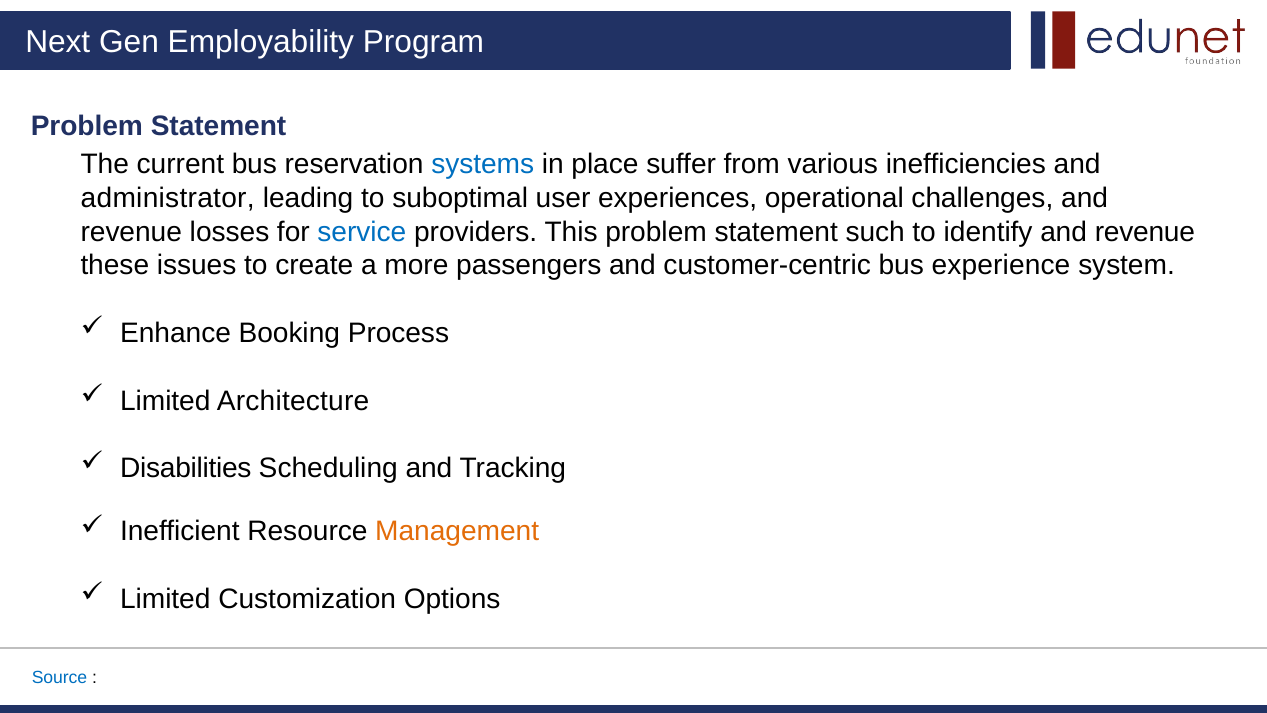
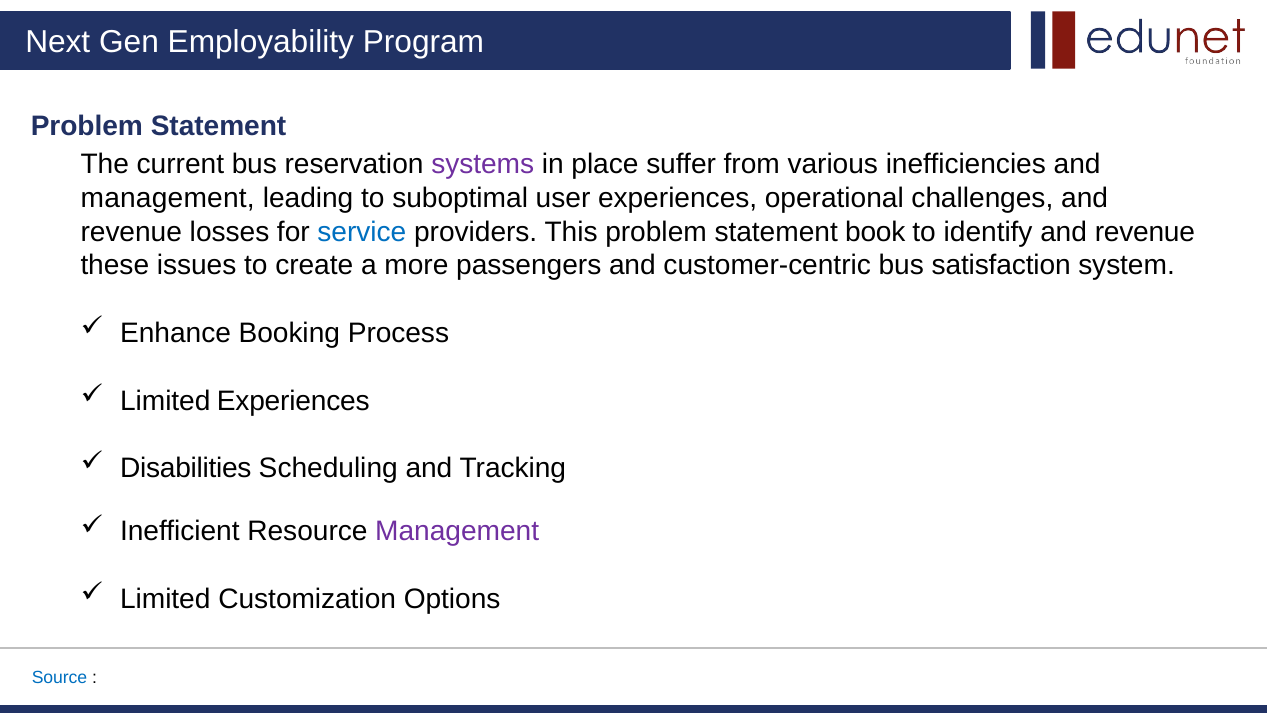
systems colour: blue -> purple
administrator at (168, 198): administrator -> management
such: such -> book
experience: experience -> satisfaction
Limited Architecture: Architecture -> Experiences
Management at (457, 531) colour: orange -> purple
